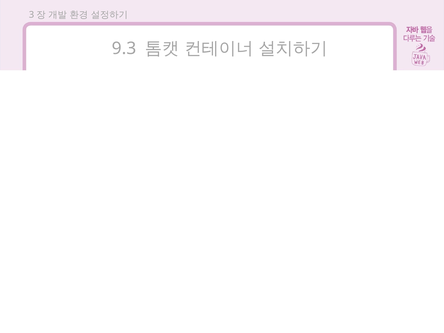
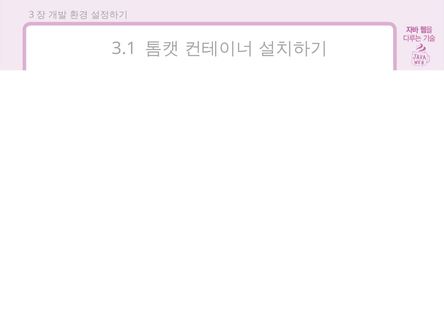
9.3: 9.3 -> 3.1
